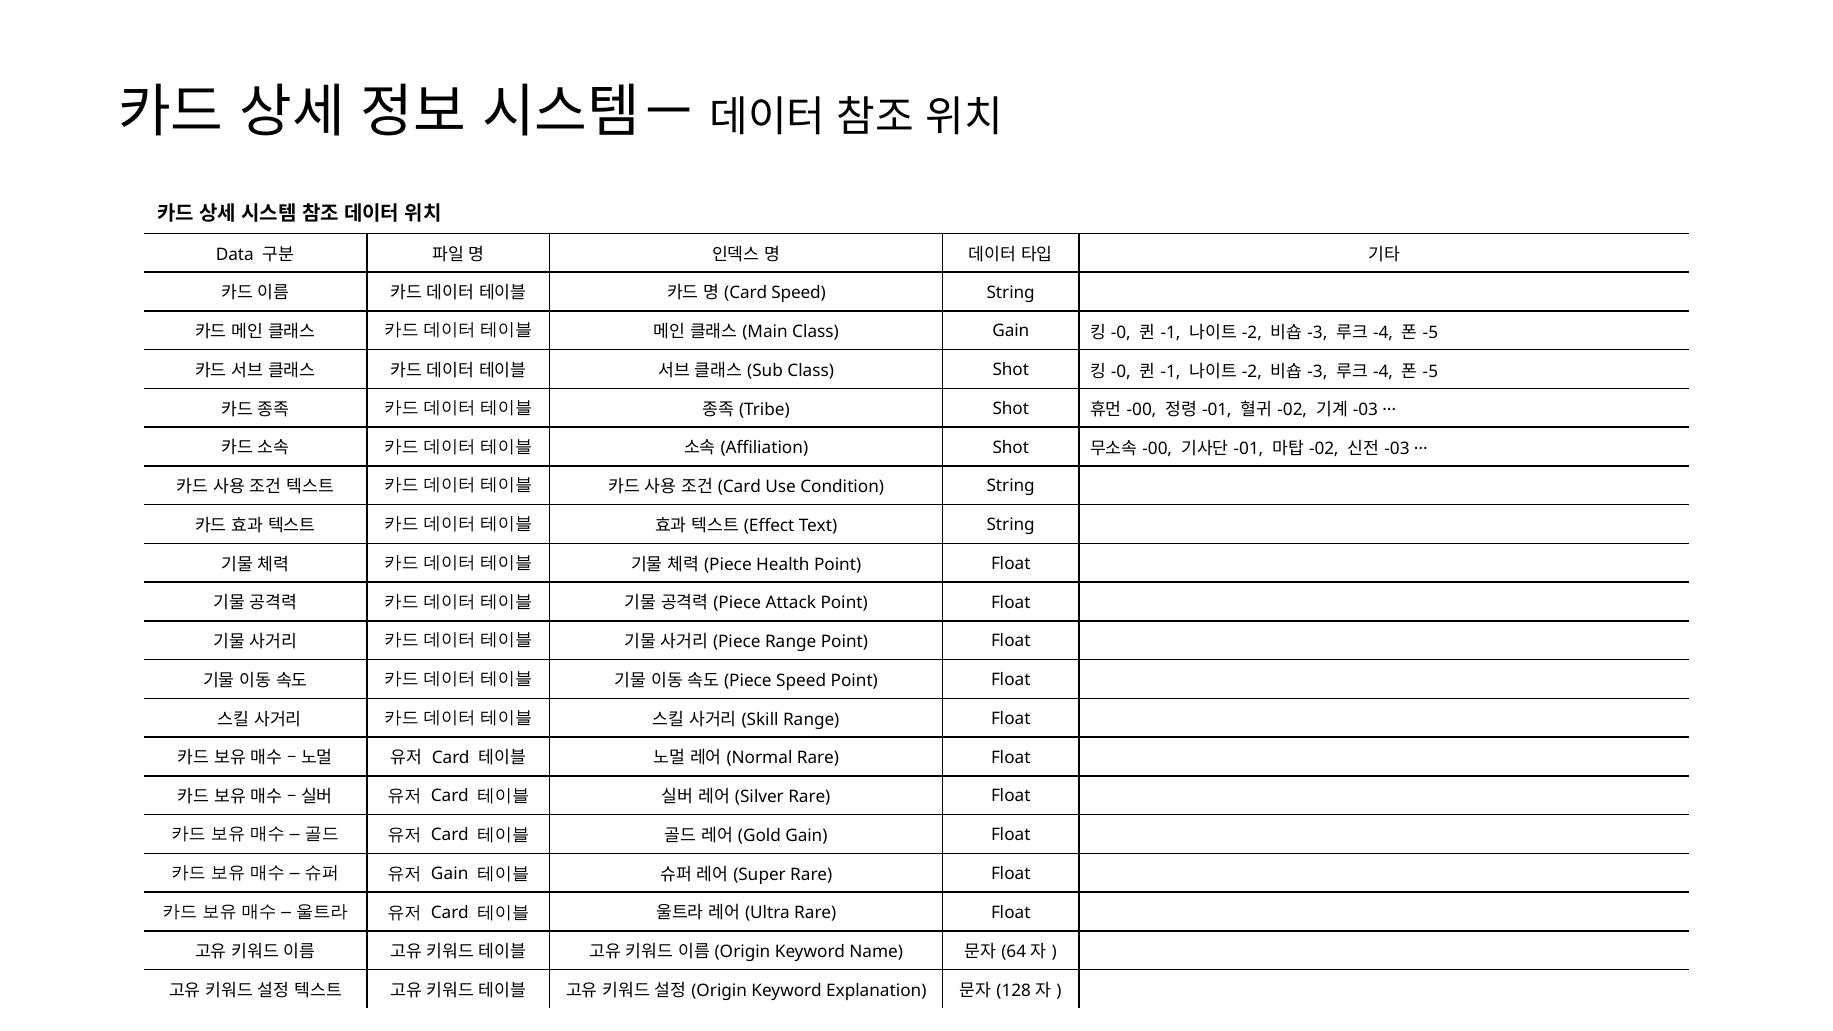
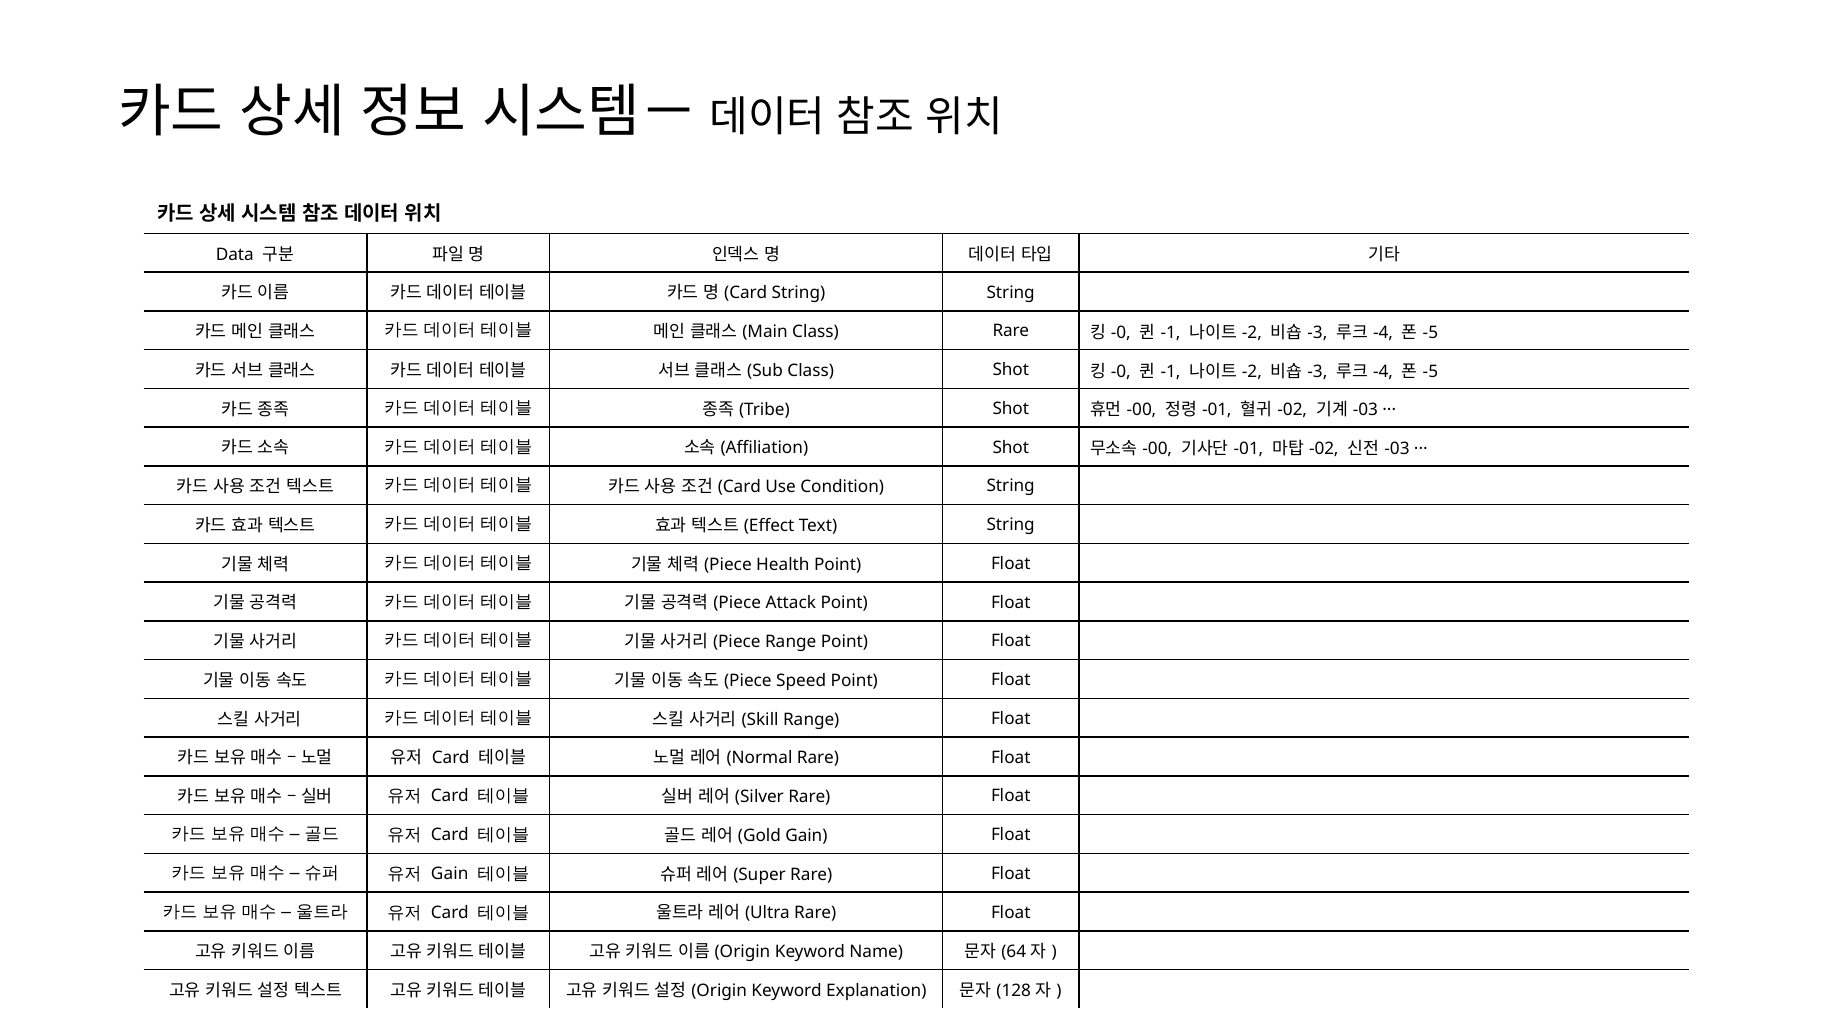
Card Speed: Speed -> String
Class Gain: Gain -> Rare
